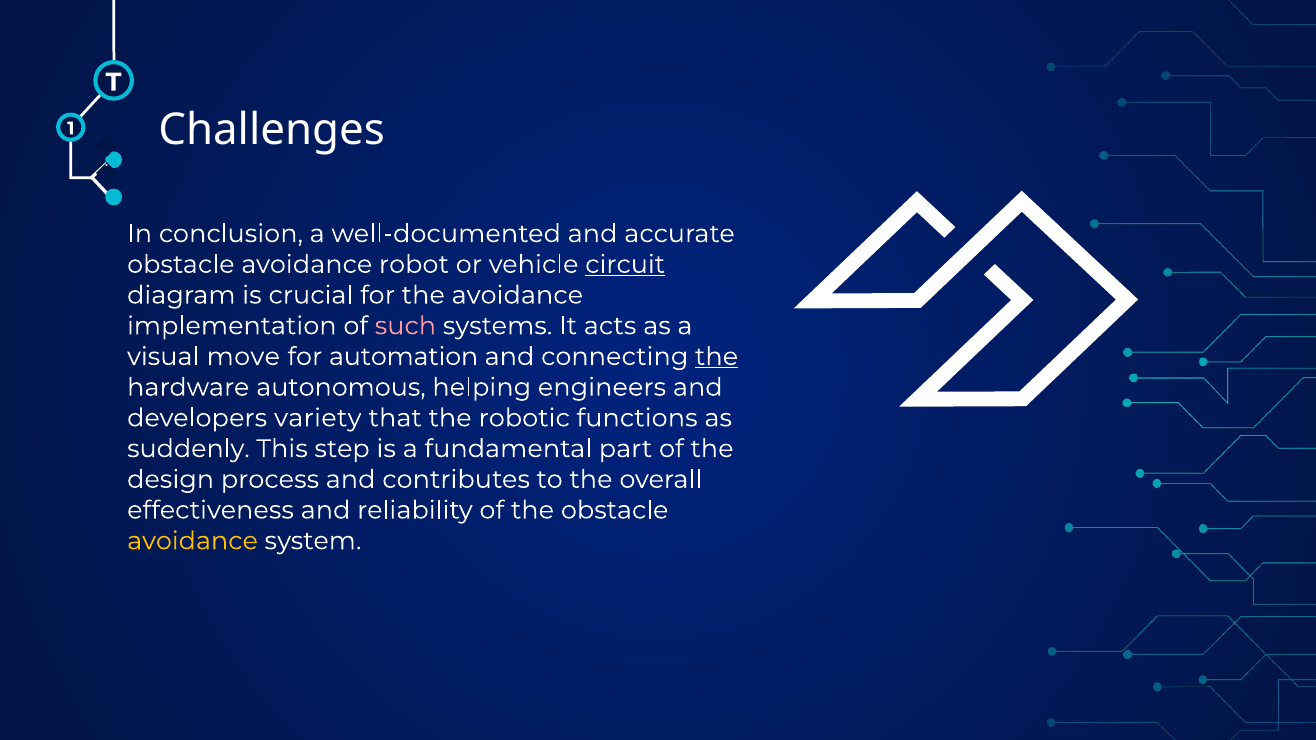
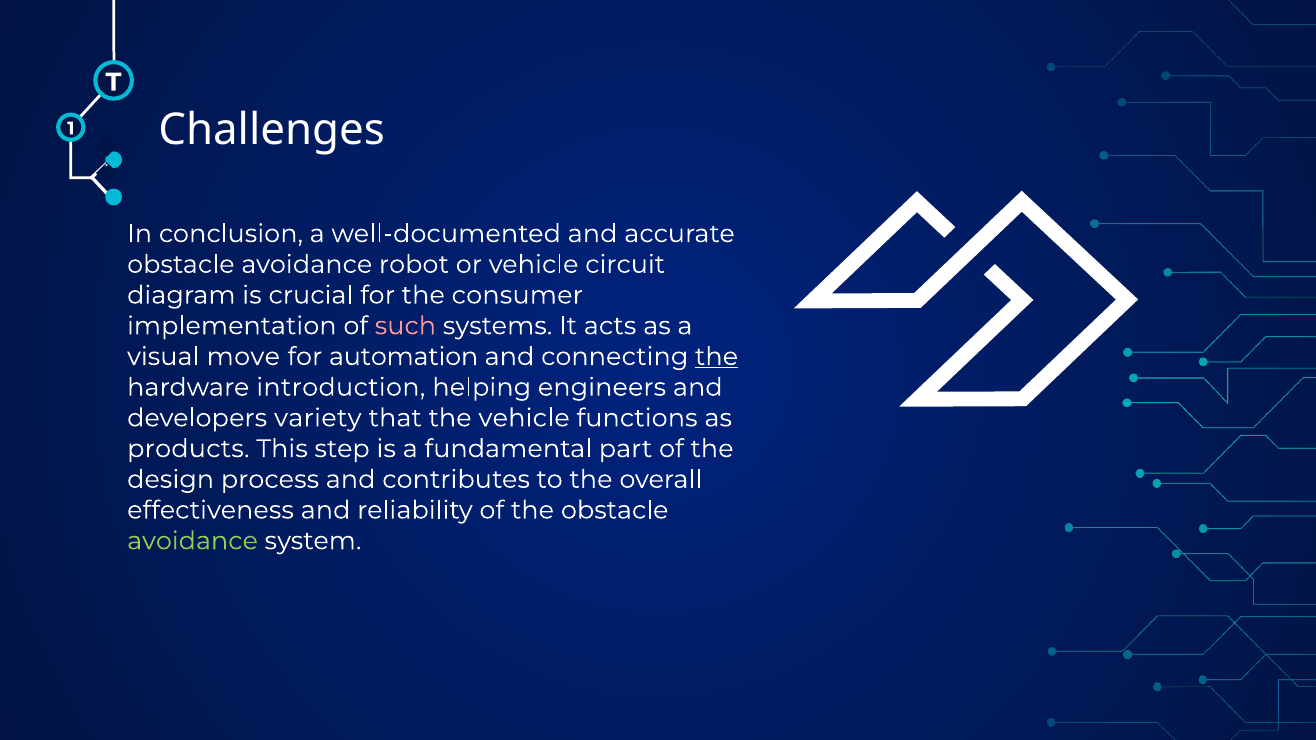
circuit underline: present -> none
the avoidance: avoidance -> consumer
autonomous: autonomous -> introduction
the robotic: robotic -> vehicle
suddenly: suddenly -> products
avoidance at (193, 541) colour: yellow -> light green
